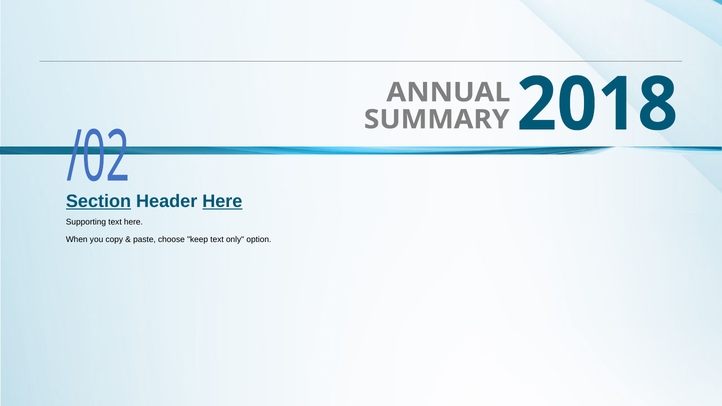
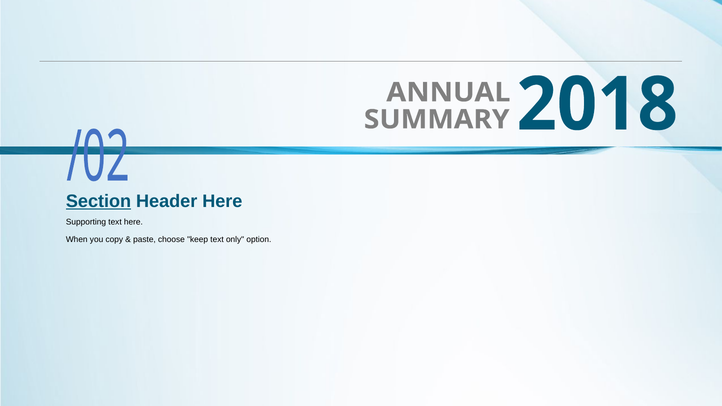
Here at (222, 201) underline: present -> none
